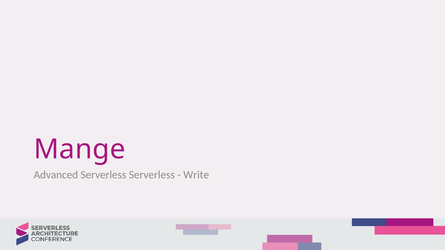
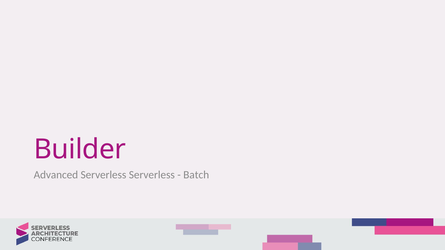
Mange: Mange -> Builder
Write: Write -> Batch
